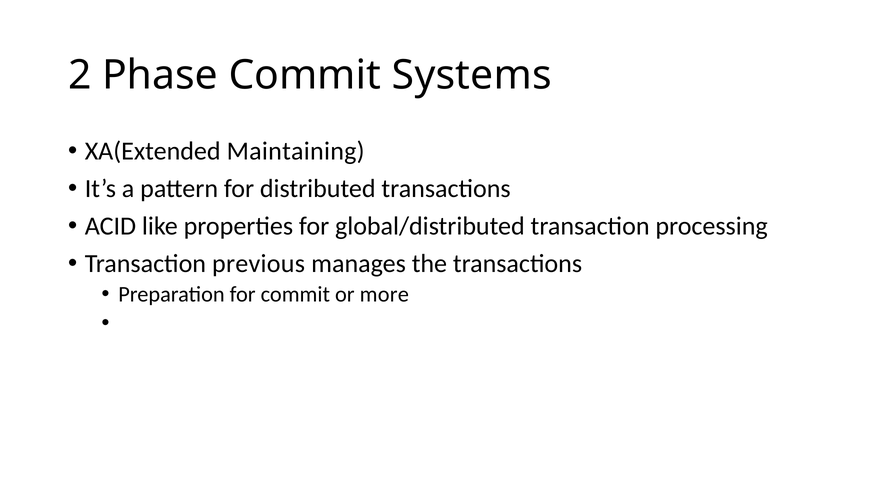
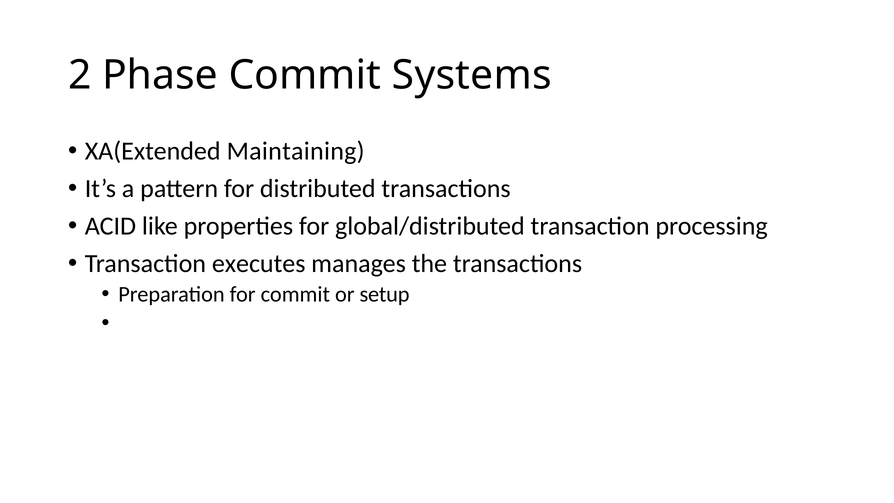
previous: previous -> executes
more: more -> setup
